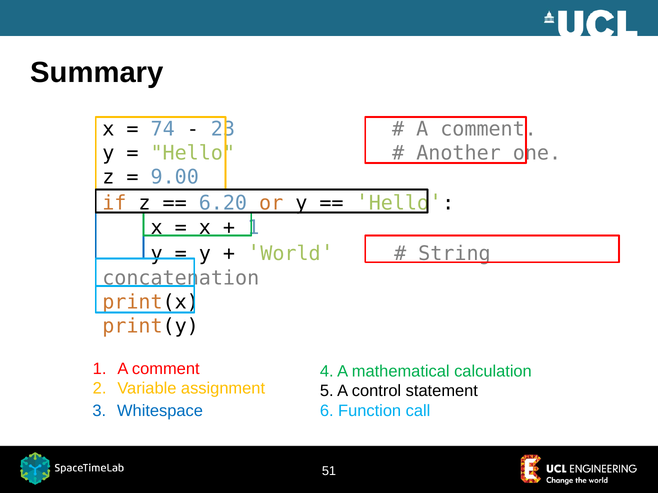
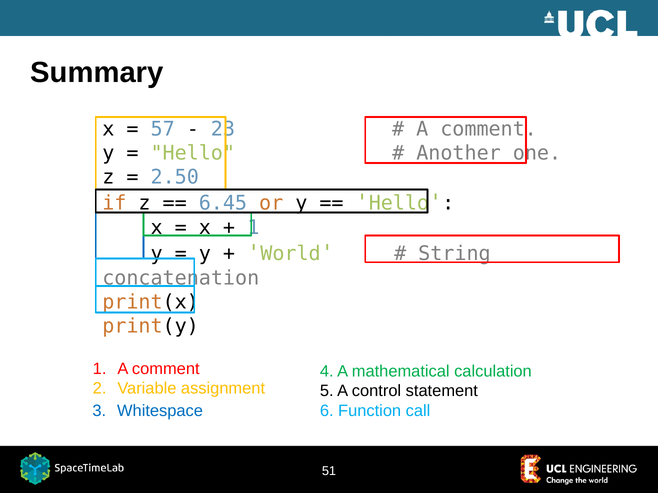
74: 74 -> 57
9.00: 9.00 -> 2.50
6.20: 6.20 -> 6.45
